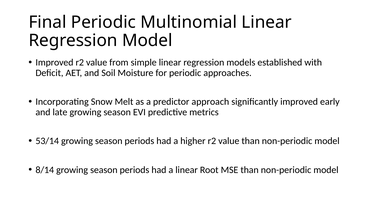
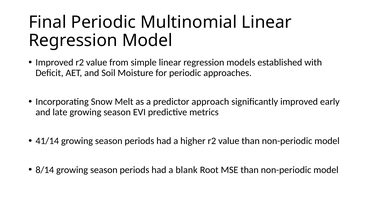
53/14: 53/14 -> 41/14
a linear: linear -> blank
